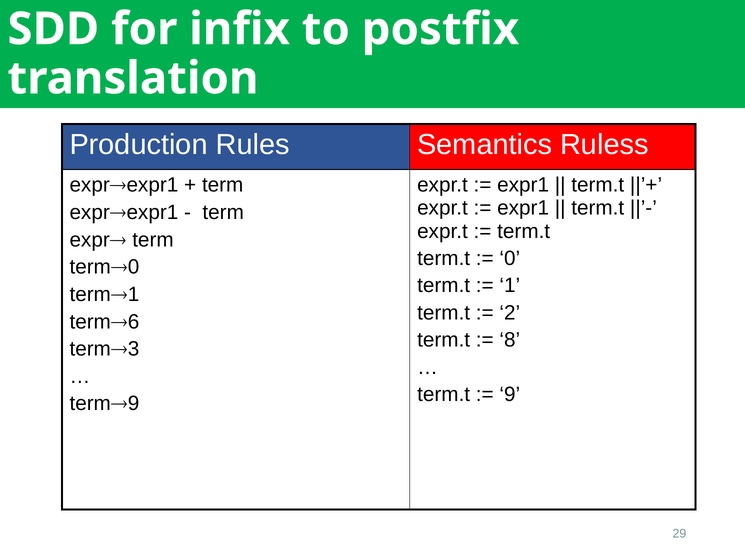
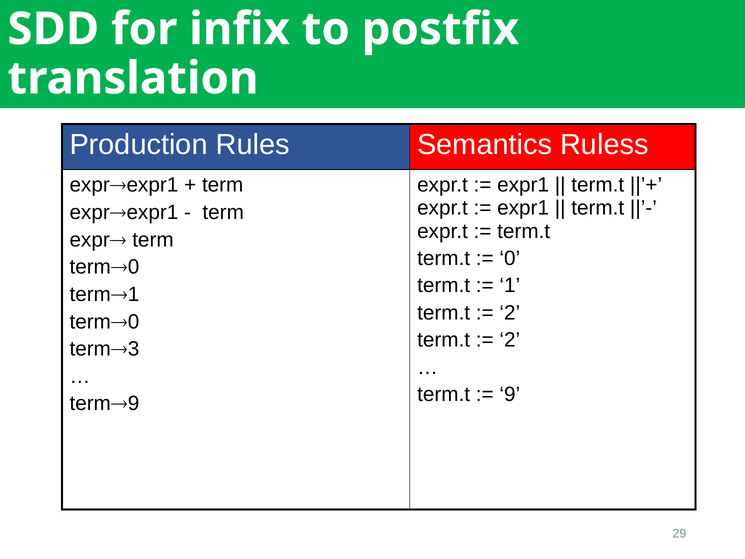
6 at (134, 322): 6 -> 0
8 at (510, 340): 8 -> 2
